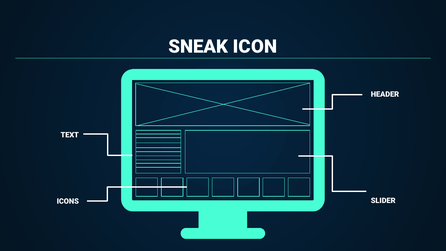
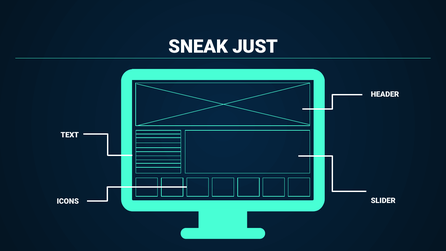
ICON: ICON -> JUST
